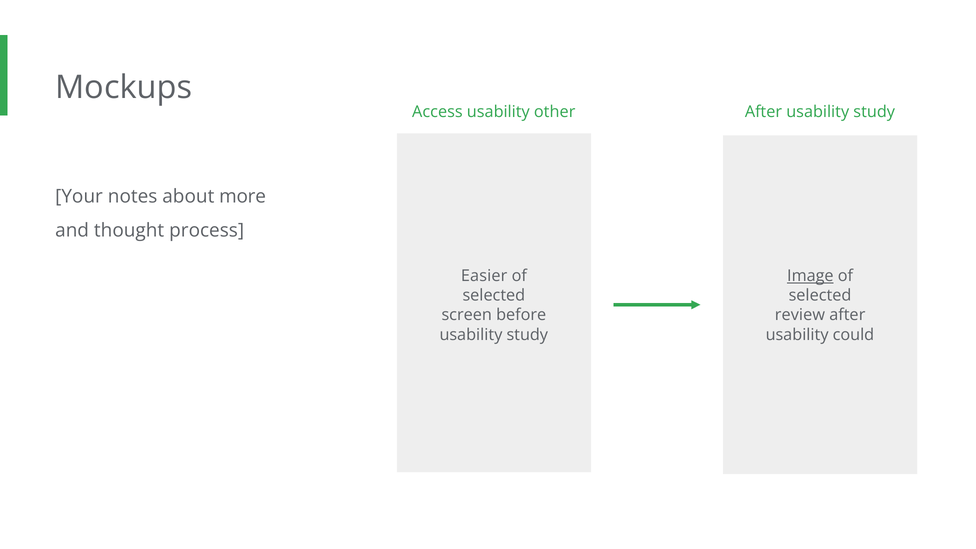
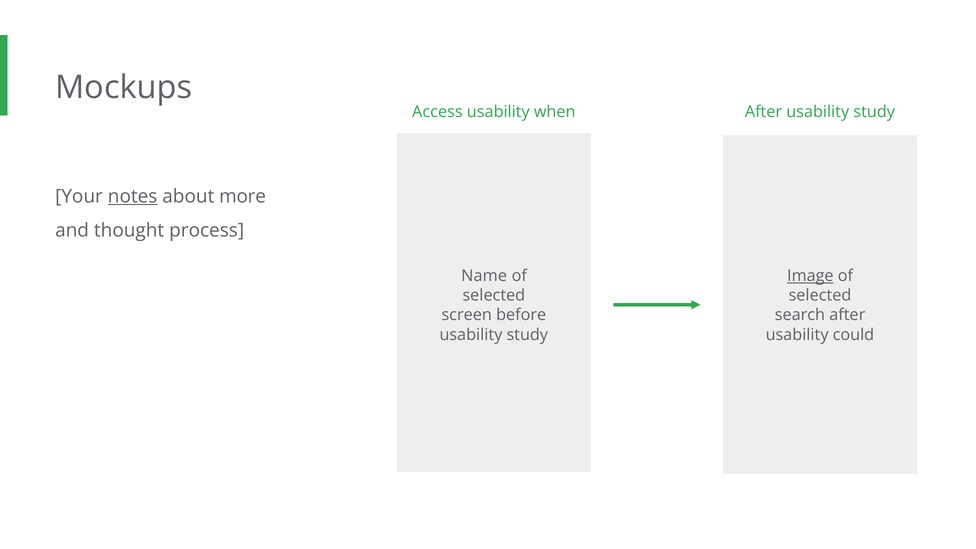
other: other -> when
notes underline: none -> present
Easier: Easier -> Name
review: review -> search
